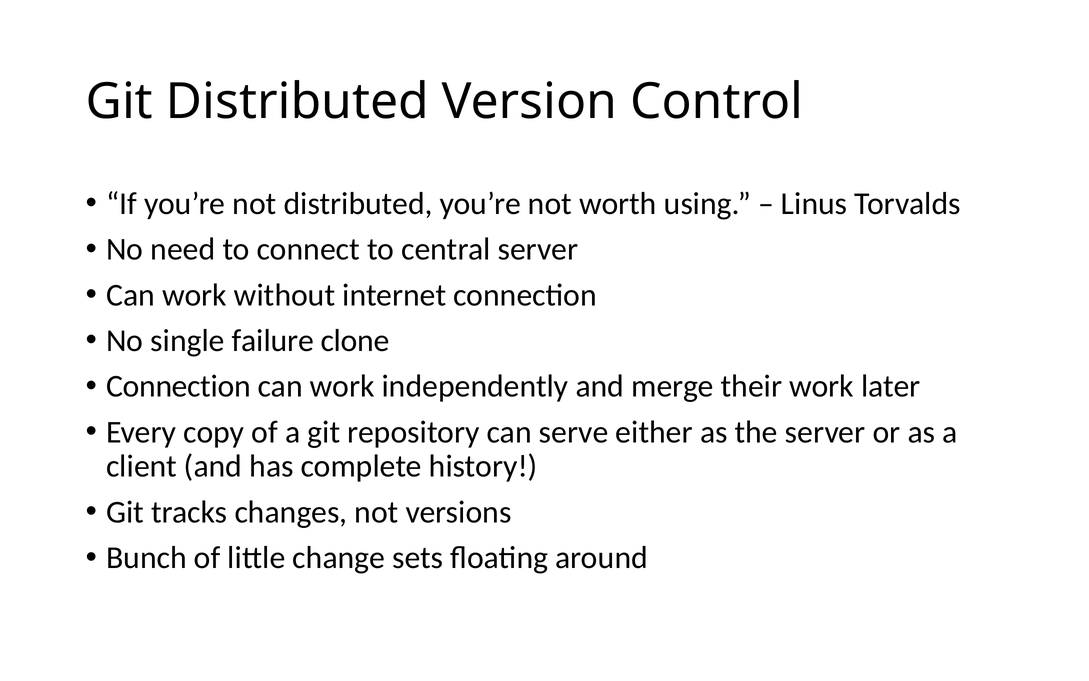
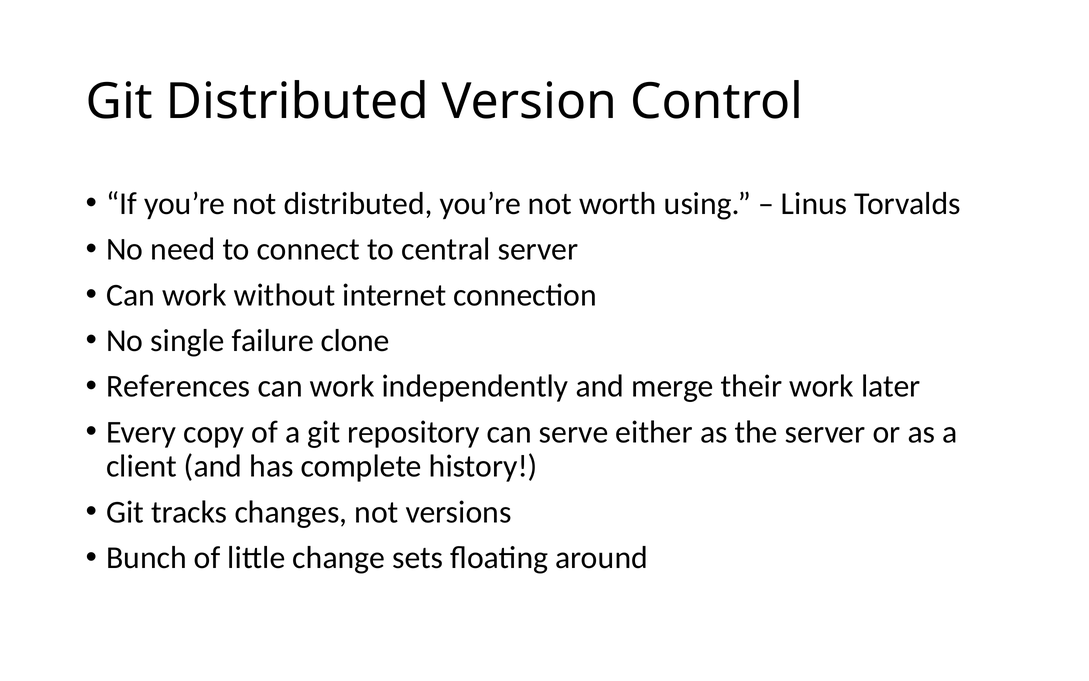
Connection at (178, 386): Connection -> References
